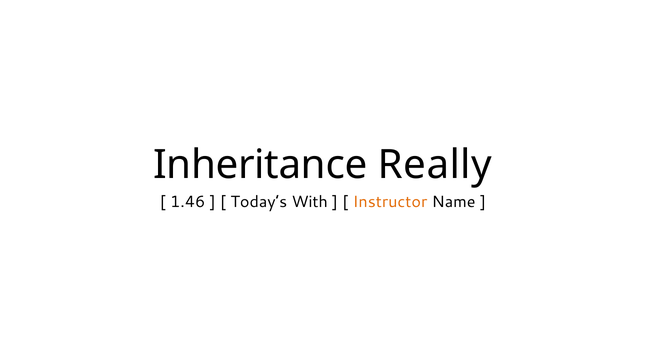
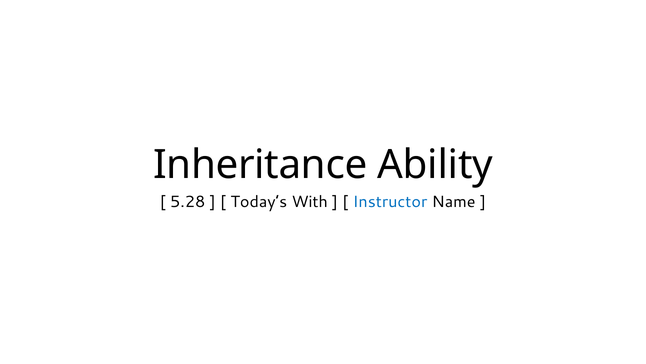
Really: Really -> Ability
1.46: 1.46 -> 5.28
Instructor colour: orange -> blue
